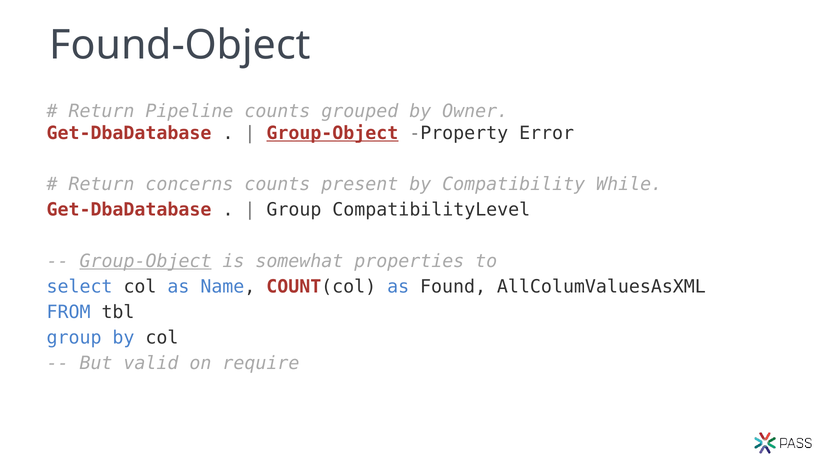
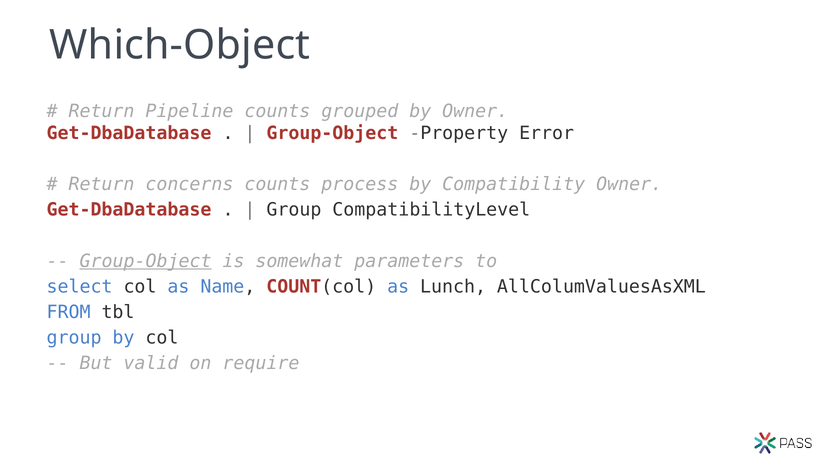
Found-Object: Found-Object -> Which-Object
Group-Object at (332, 133) underline: present -> none
present: present -> process
Compatibility While: While -> Owner
properties: properties -> parameters
Found: Found -> Lunch
